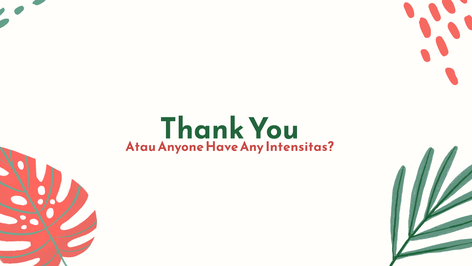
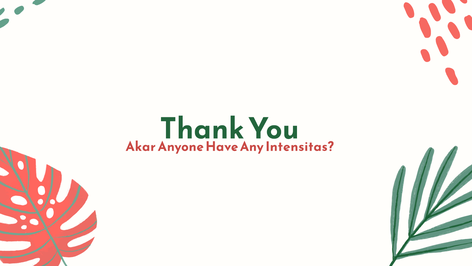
Atau: Atau -> Akar
